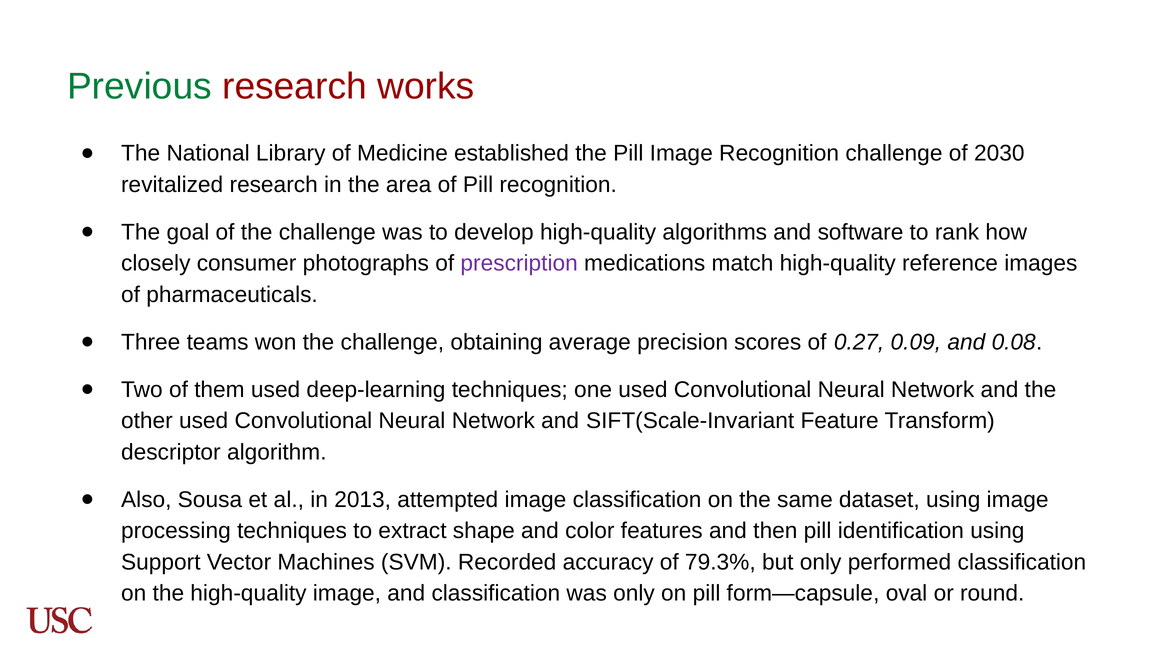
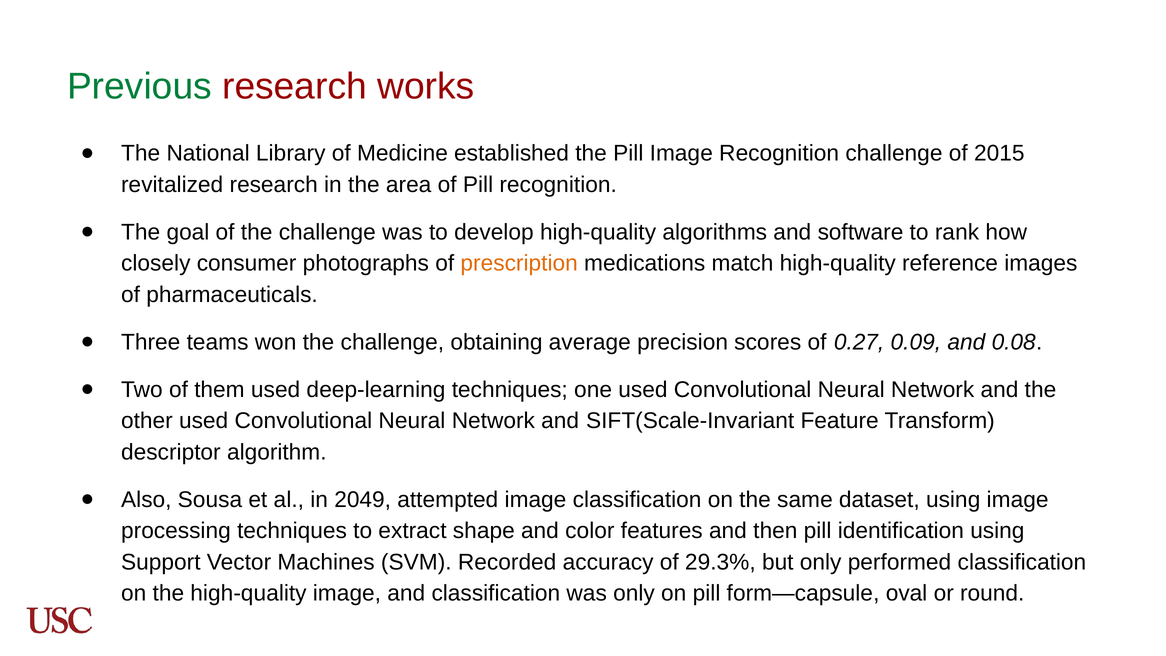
2030: 2030 -> 2015
prescription colour: purple -> orange
2013: 2013 -> 2049
79.3%: 79.3% -> 29.3%
